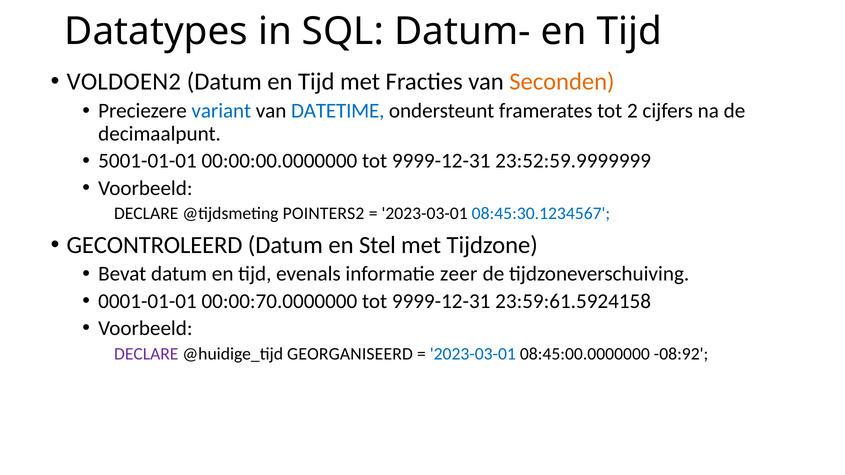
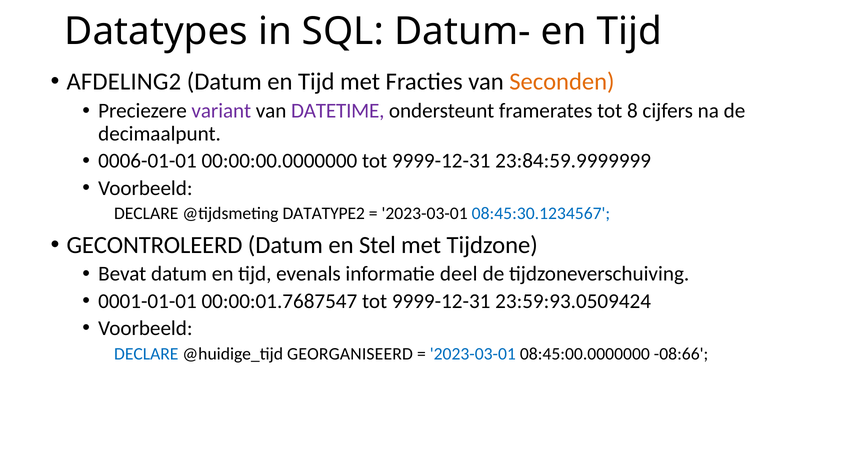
VOLDOEN2: VOLDOEN2 -> AFDELING2
variant colour: blue -> purple
DATETIME colour: blue -> purple
2: 2 -> 8
5001-01-01: 5001-01-01 -> 0006-01-01
23:52:59.9999999: 23:52:59.9999999 -> 23:84:59.9999999
POINTERS2: POINTERS2 -> DATATYPE2
zeer: zeer -> deel
00:00:70.0000000: 00:00:70.0000000 -> 00:00:01.7687547
23:59:61.5924158: 23:59:61.5924158 -> 23:59:93.0509424
DECLARE at (146, 354) colour: purple -> blue
-08:92: -08:92 -> -08:66
